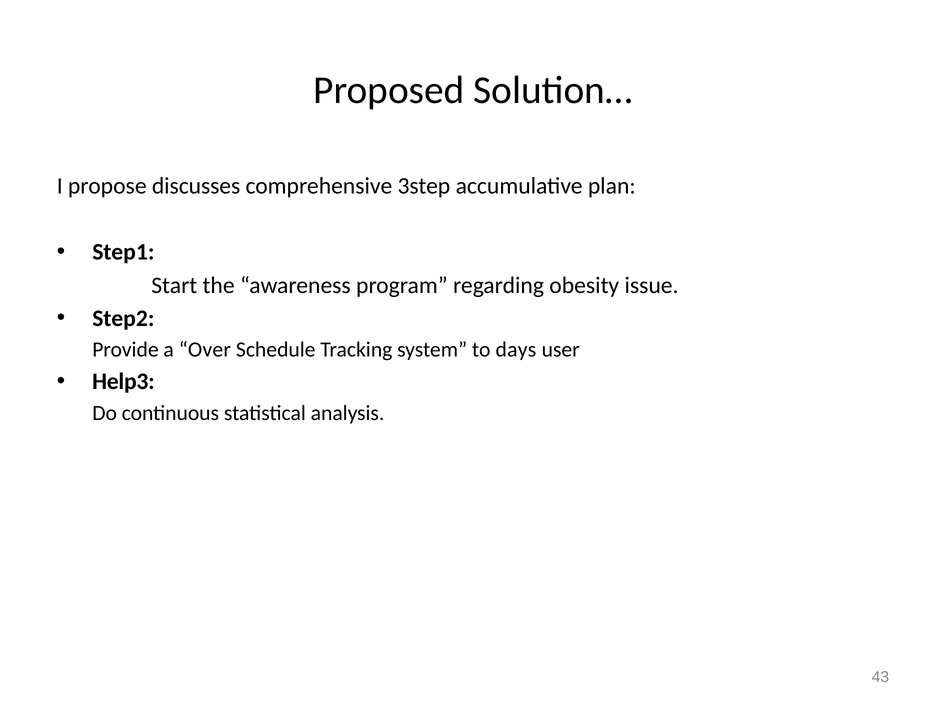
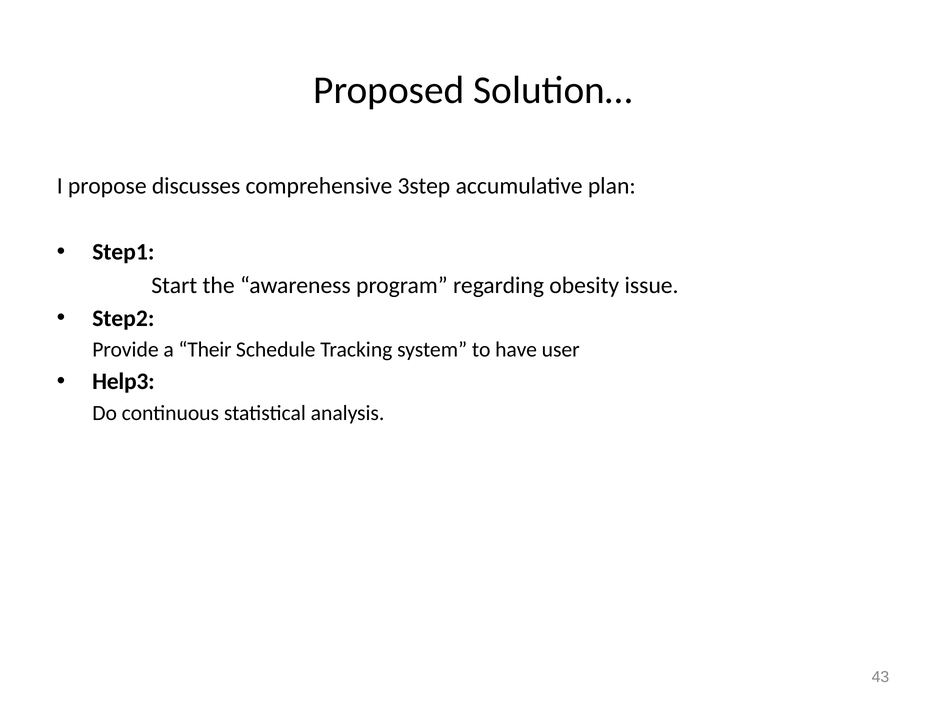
Over: Over -> Their
days: days -> have
